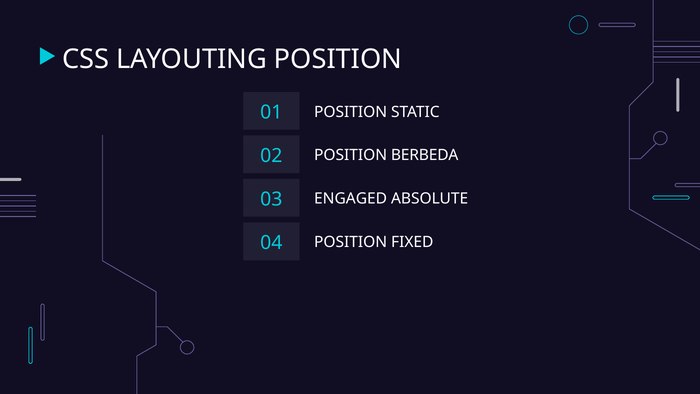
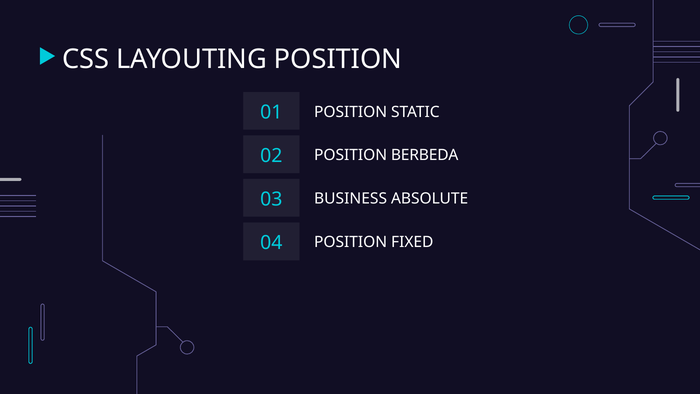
ENGAGED: ENGAGED -> BUSINESS
